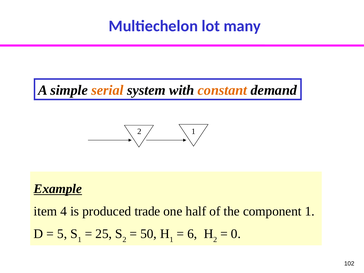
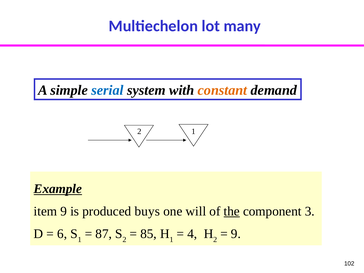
serial colour: orange -> blue
item 4: 4 -> 9
trade: trade -> buys
half: half -> will
the underline: none -> present
component 1: 1 -> 3
5: 5 -> 6
25: 25 -> 87
50: 50 -> 85
6: 6 -> 4
0 at (236, 234): 0 -> 9
